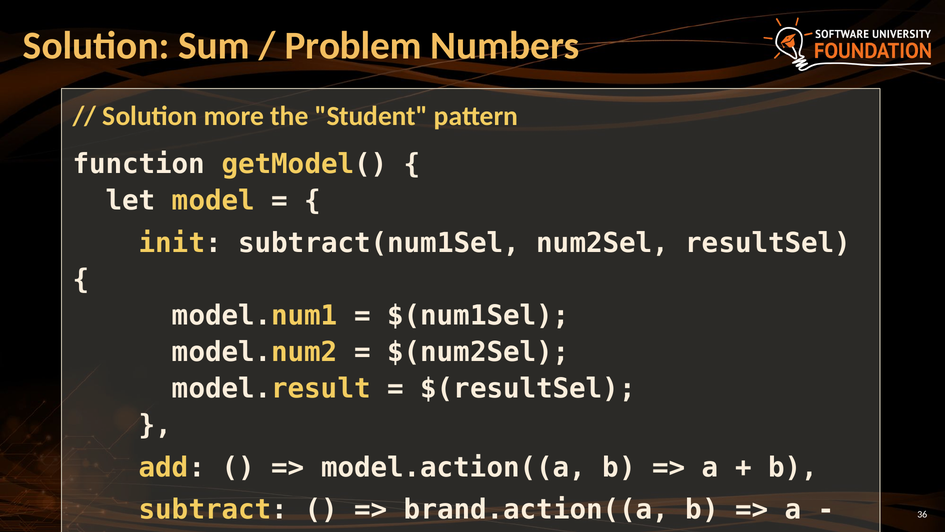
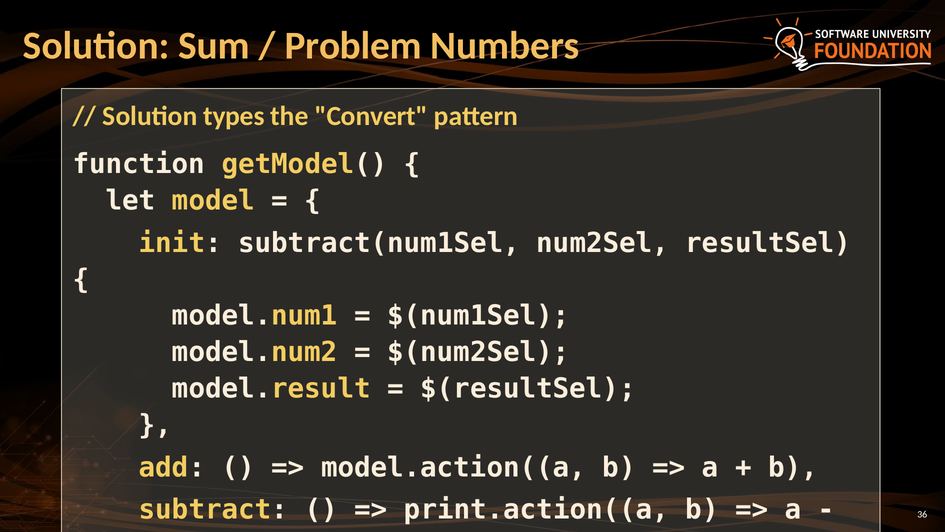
more: more -> types
Student: Student -> Convert
brand.action((a: brand.action((a -> print.action((a
